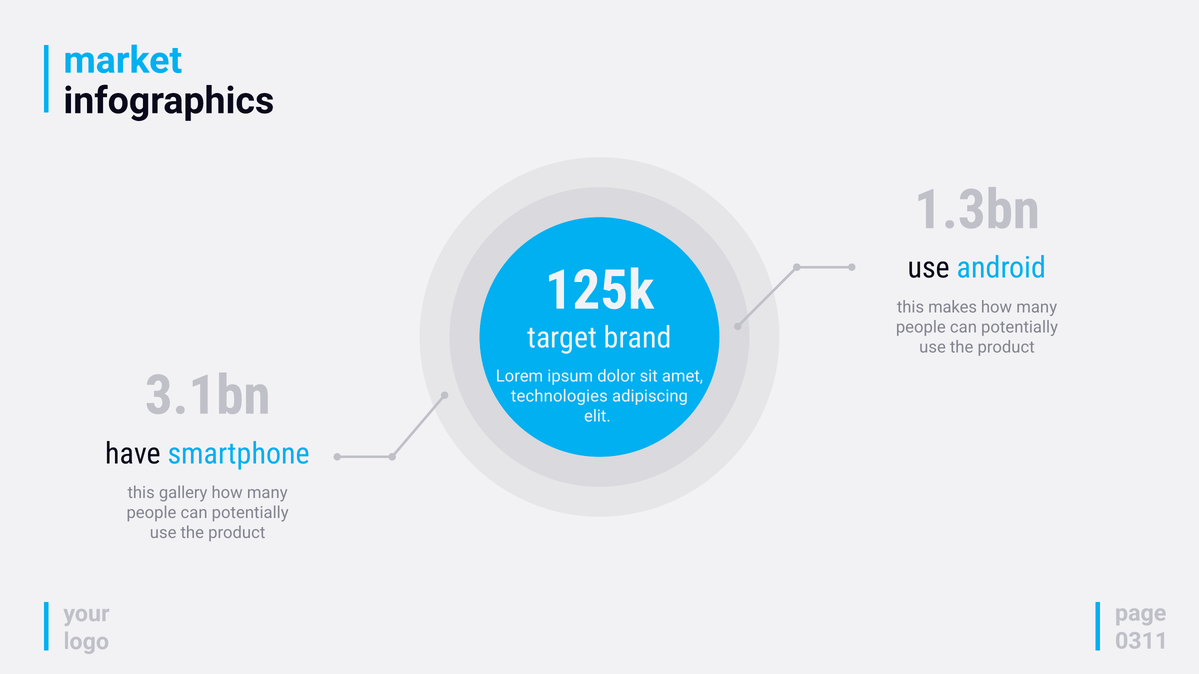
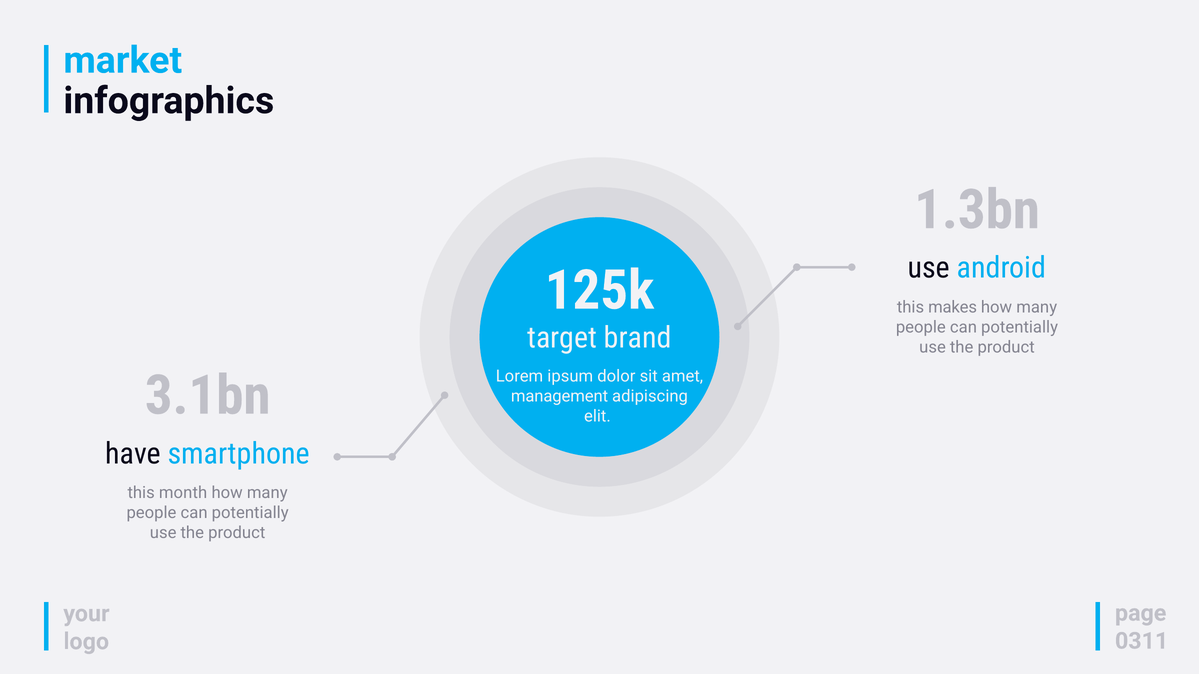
technologies: technologies -> management
gallery: gallery -> month
